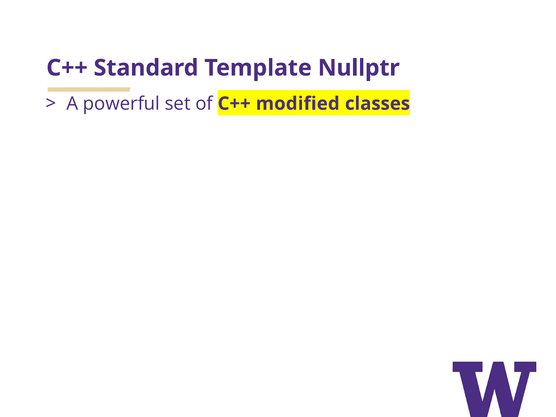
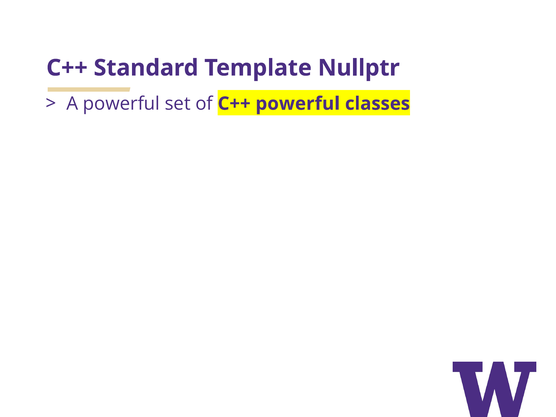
C++ modified: modified -> powerful
